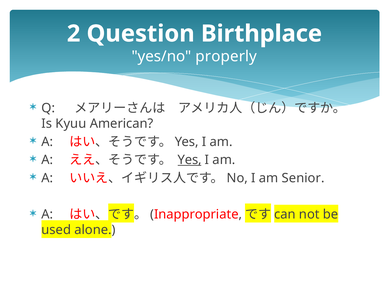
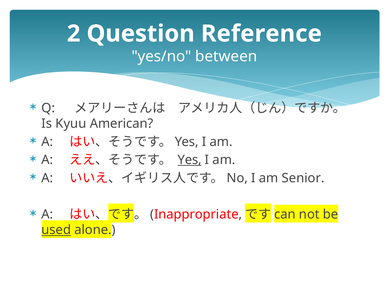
Birthplace: Birthplace -> Reference
properly: properly -> between
used underline: none -> present
